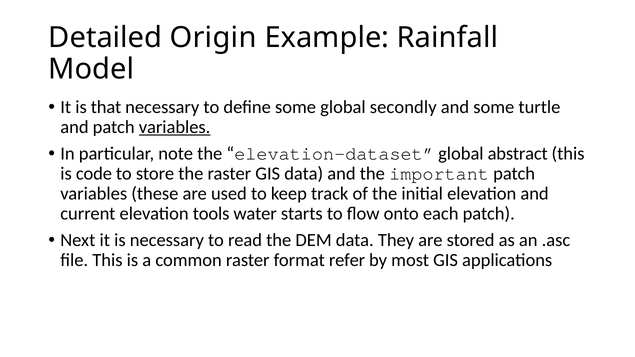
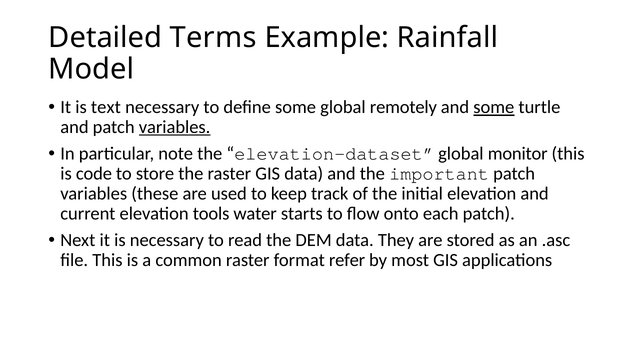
Origin: Origin -> Terms
that: that -> text
secondly: secondly -> remotely
some at (494, 107) underline: none -> present
abstract: abstract -> monitor
